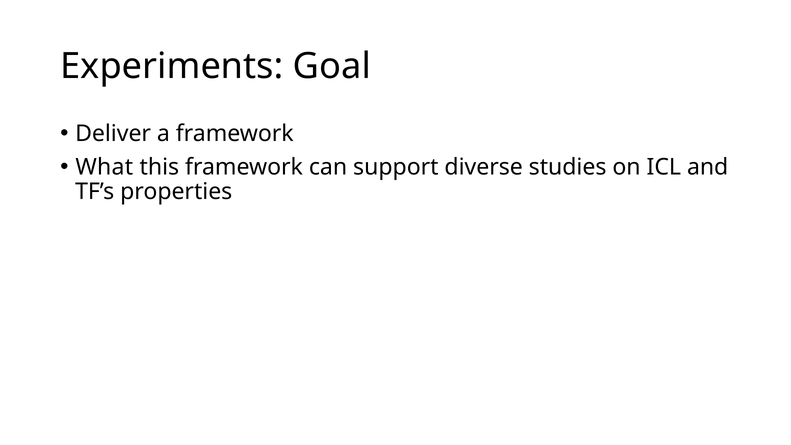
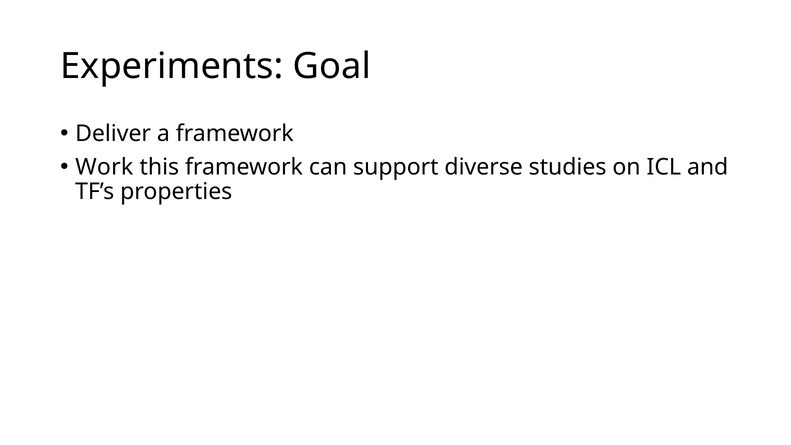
What: What -> Work
